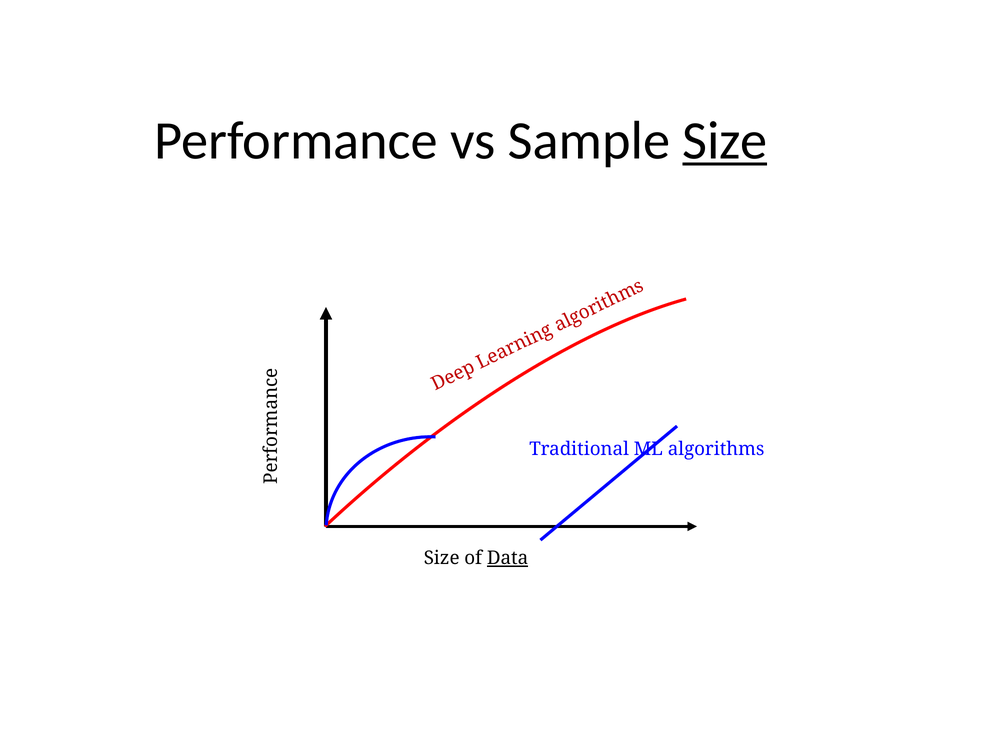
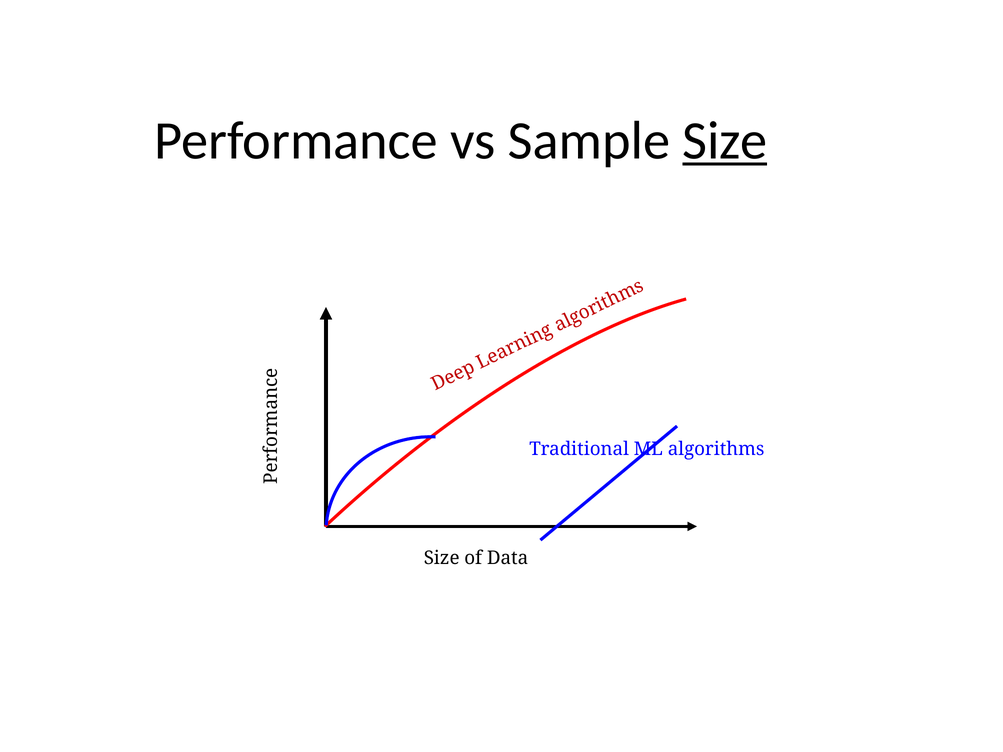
Data underline: present -> none
